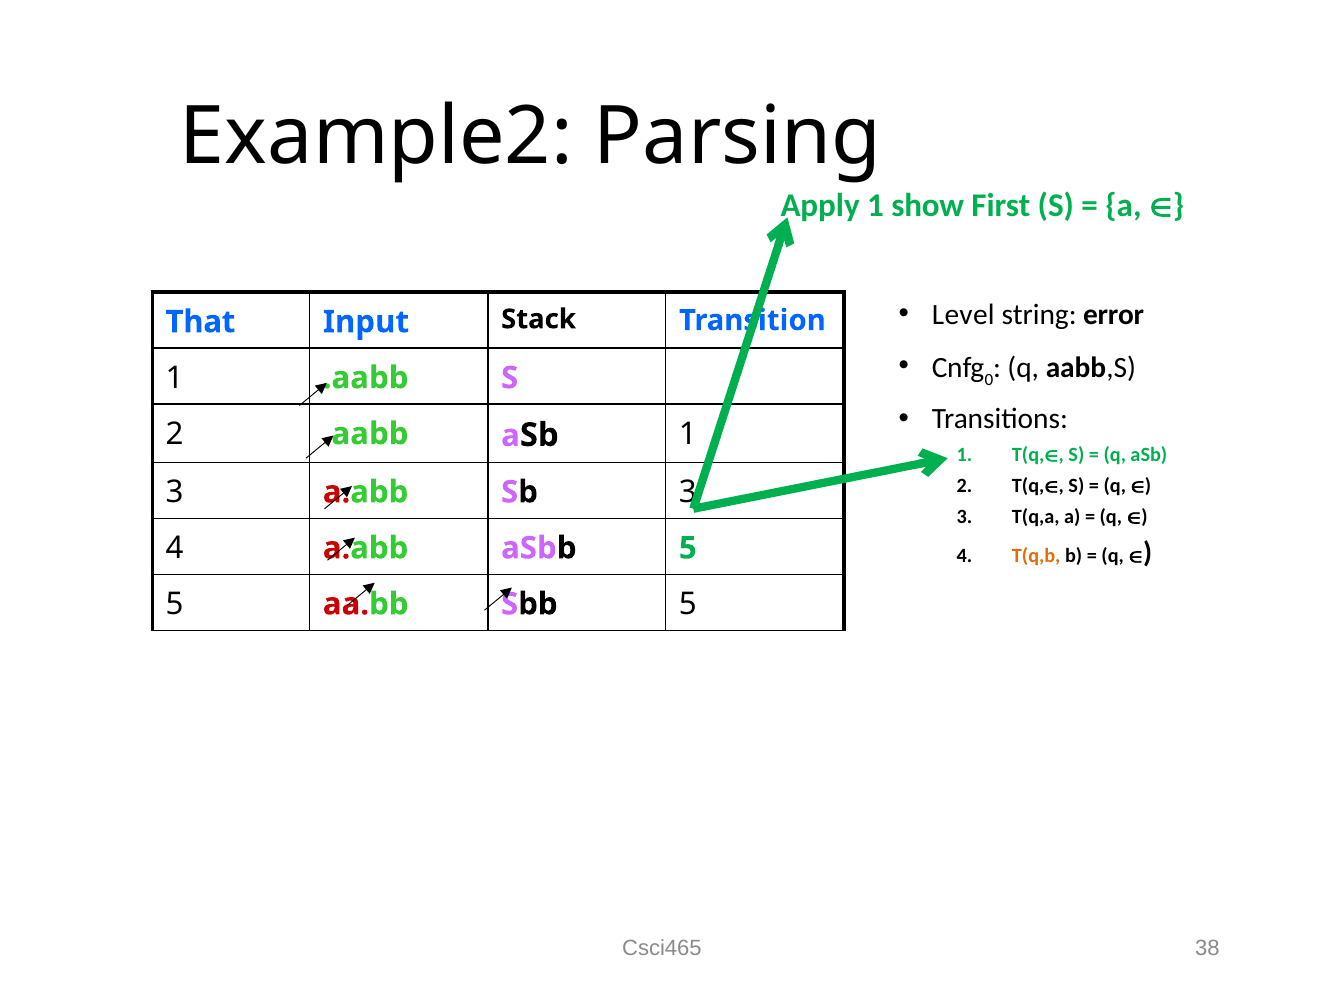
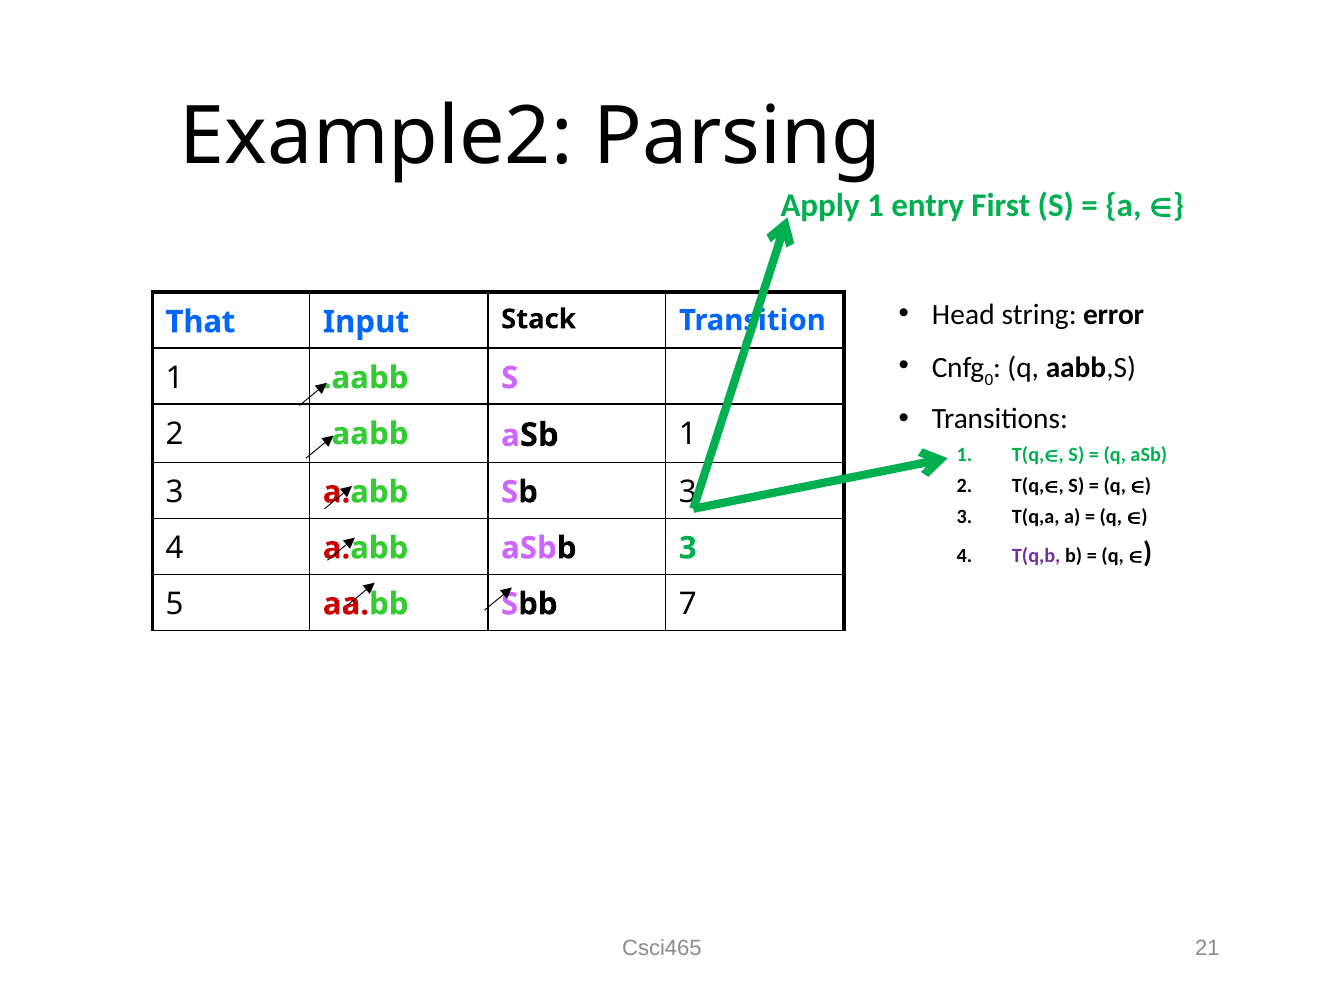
show: show -> entry
Level: Level -> Head
aSbb 5: 5 -> 3
T(q,b colour: orange -> purple
Sbb 5: 5 -> 7
38: 38 -> 21
